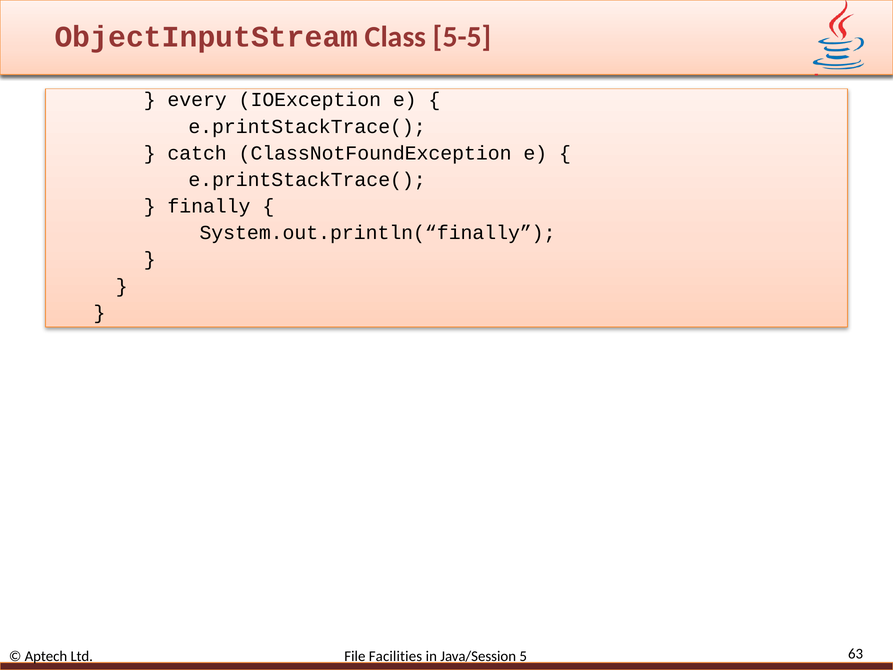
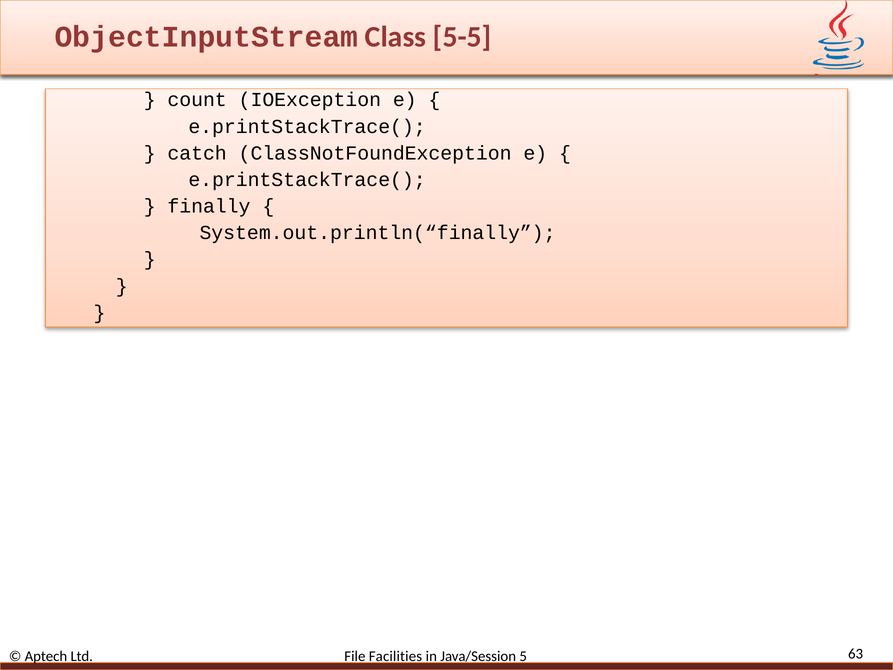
every: every -> count
